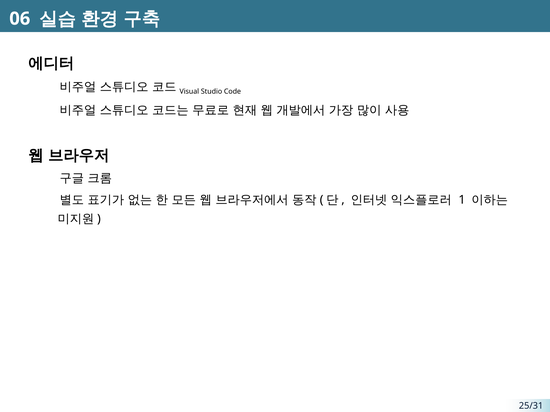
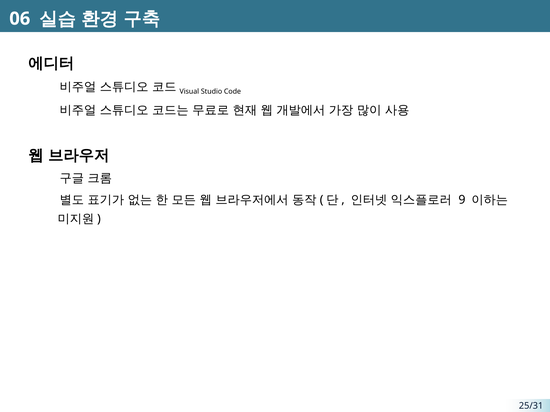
1: 1 -> 9
